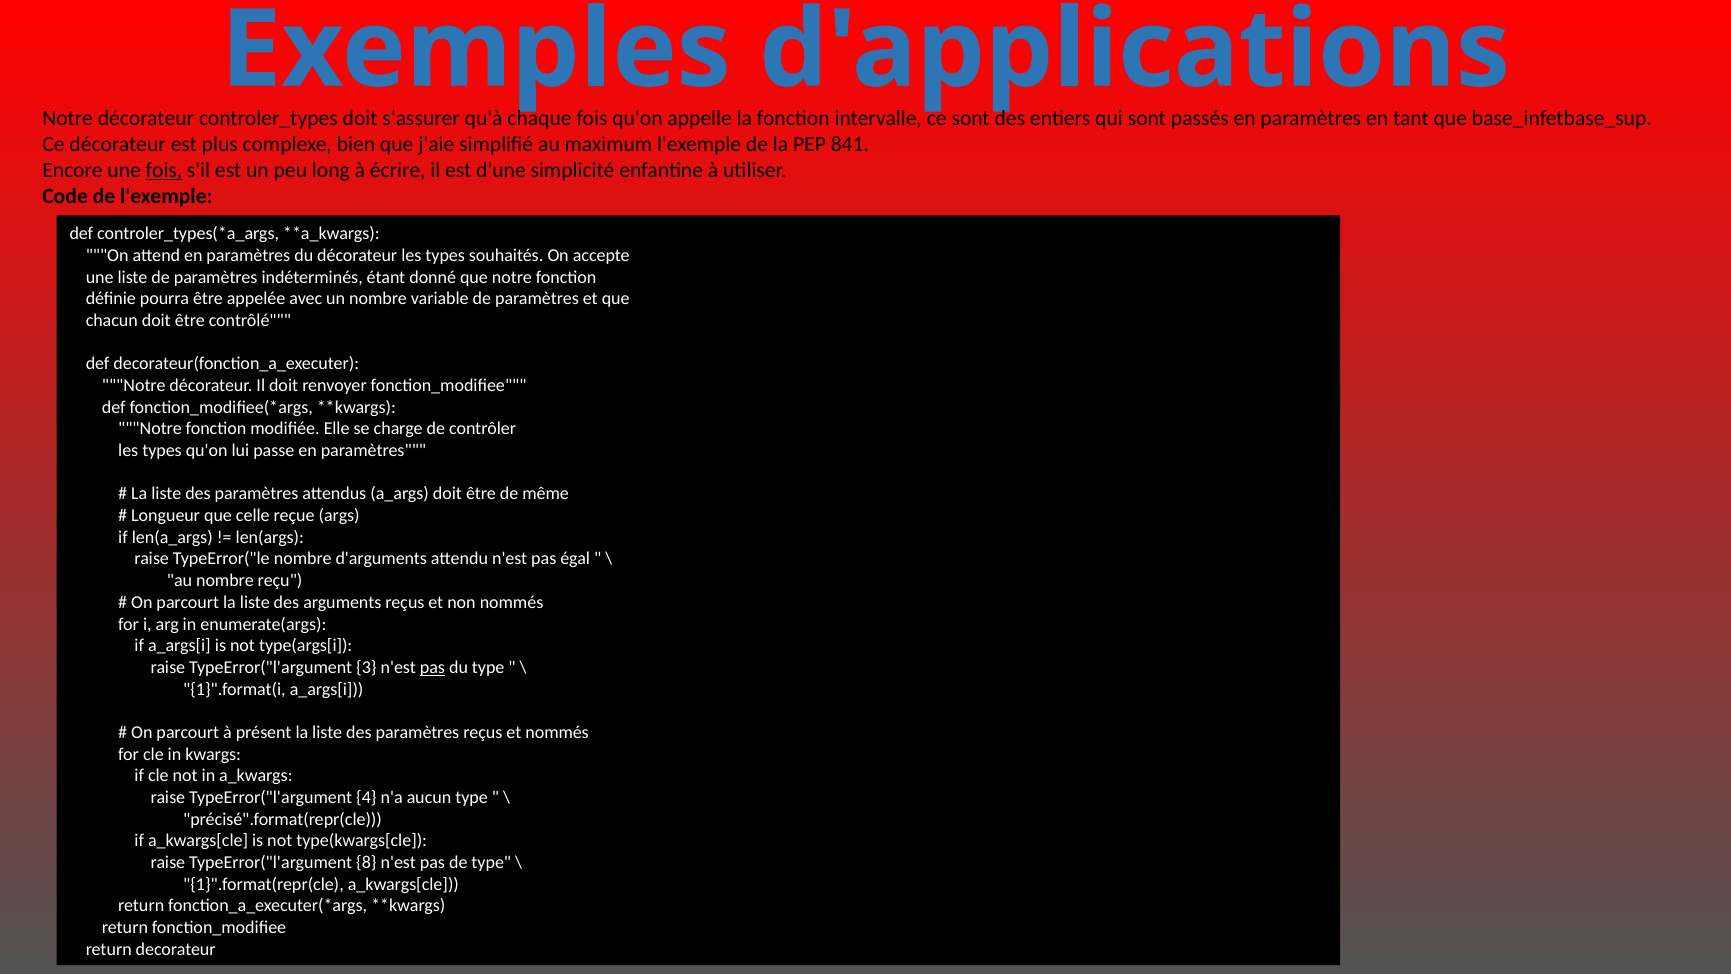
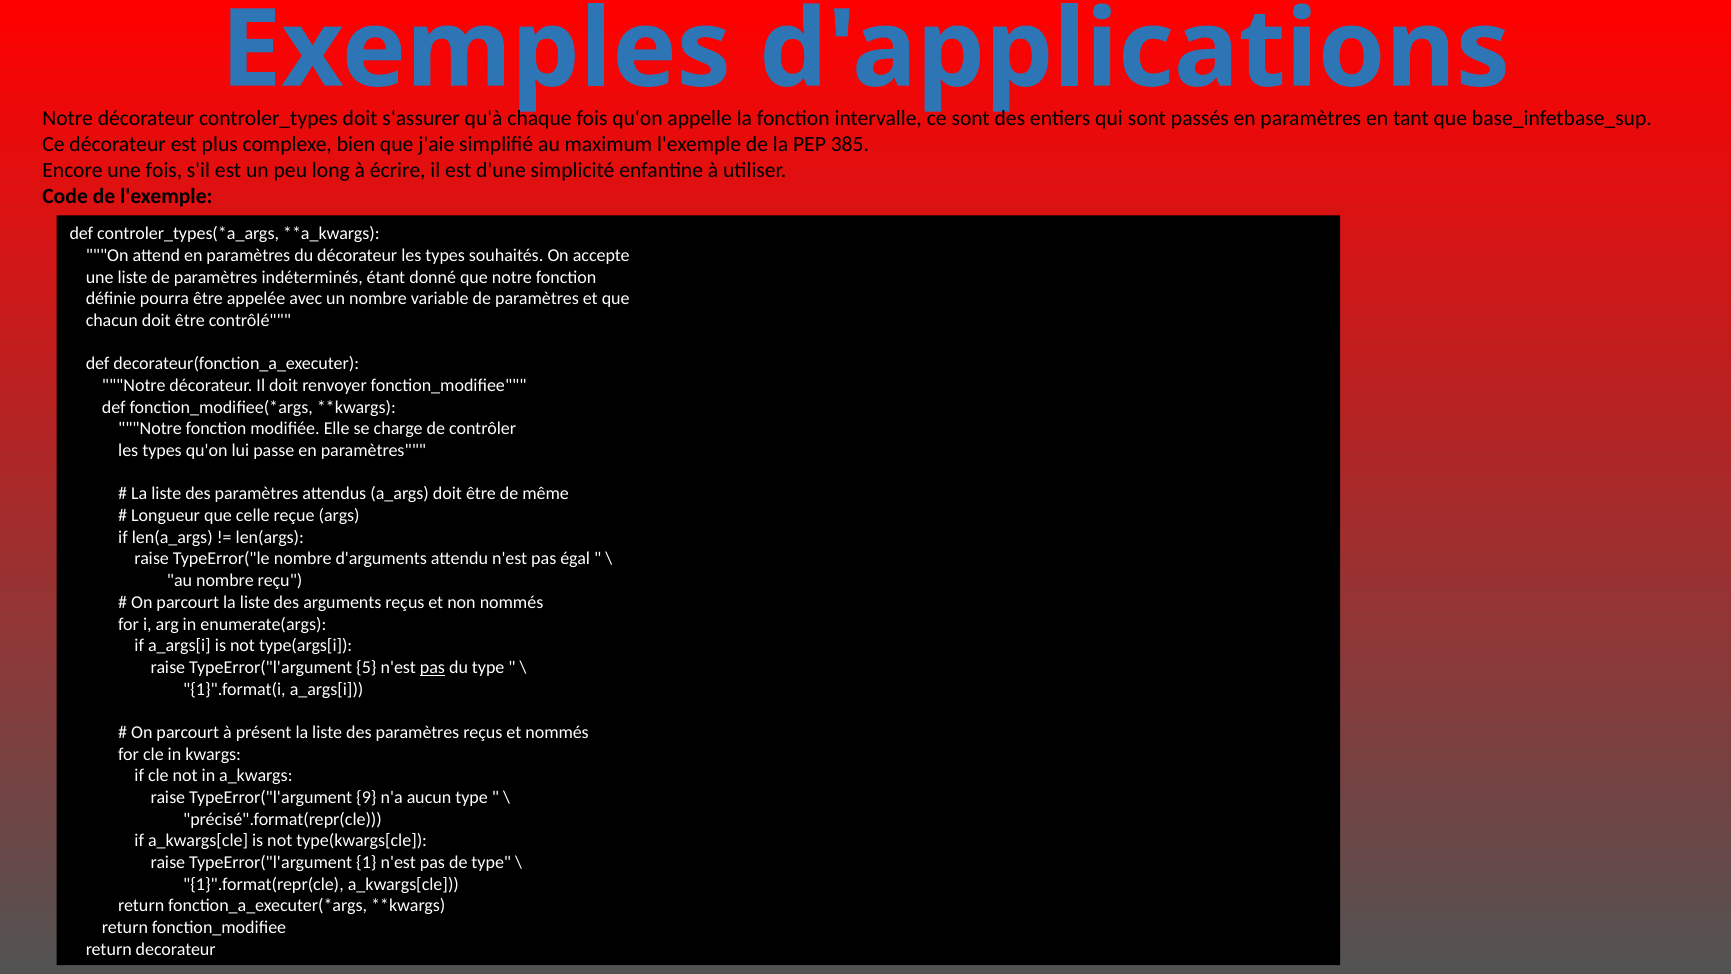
841: 841 -> 385
fois at (164, 170) underline: present -> none
3: 3 -> 5
4: 4 -> 9
8: 8 -> 1
